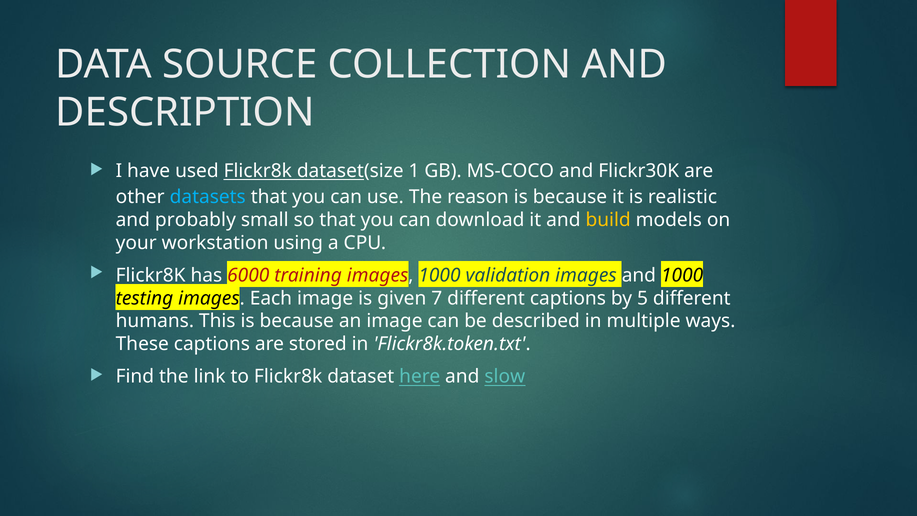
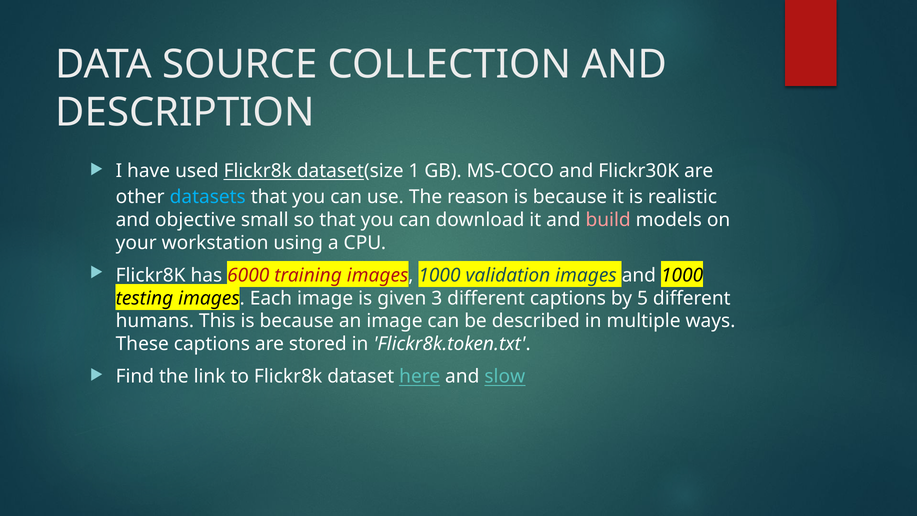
probably: probably -> objective
build colour: yellow -> pink
7: 7 -> 3
